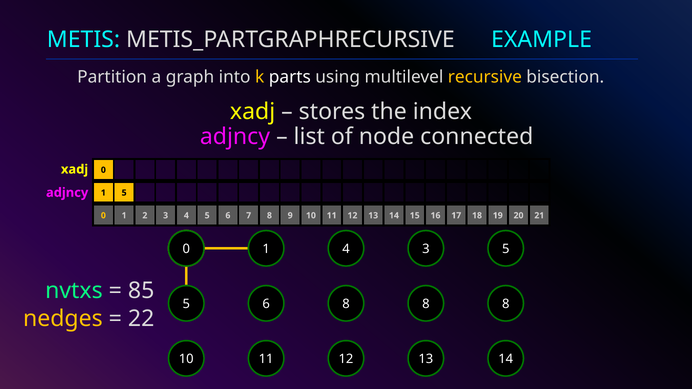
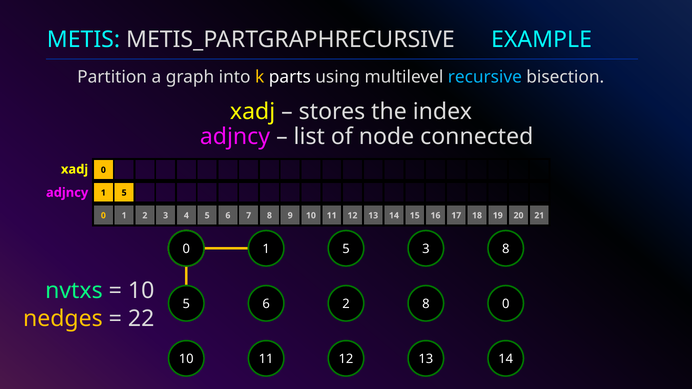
recursive colour: yellow -> light blue
4 at (346, 249): 4 -> 5
3 5: 5 -> 8
85 at (141, 291): 85 -> 10
6 8: 8 -> 2
8 at (506, 304): 8 -> 0
